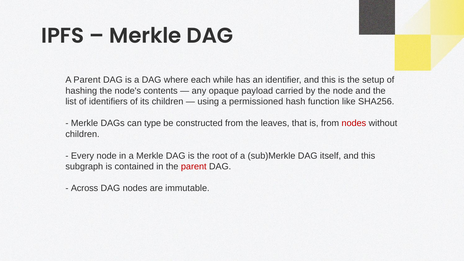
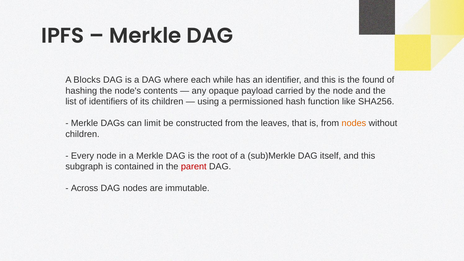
A Parent: Parent -> Blocks
setup: setup -> found
type: type -> limit
nodes at (354, 123) colour: red -> orange
